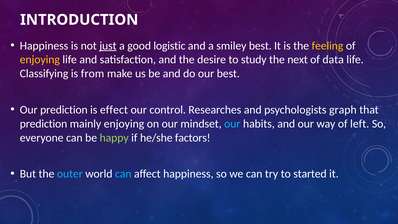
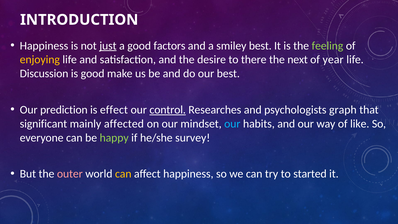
logistic: logistic -> factors
feeling colour: yellow -> light green
study: study -> there
data: data -> year
Classifying: Classifying -> Discussion
is from: from -> good
control underline: none -> present
prediction at (44, 124): prediction -> significant
mainly enjoying: enjoying -> affected
left: left -> like
factors: factors -> survey
outer colour: light blue -> pink
can at (123, 174) colour: light blue -> yellow
